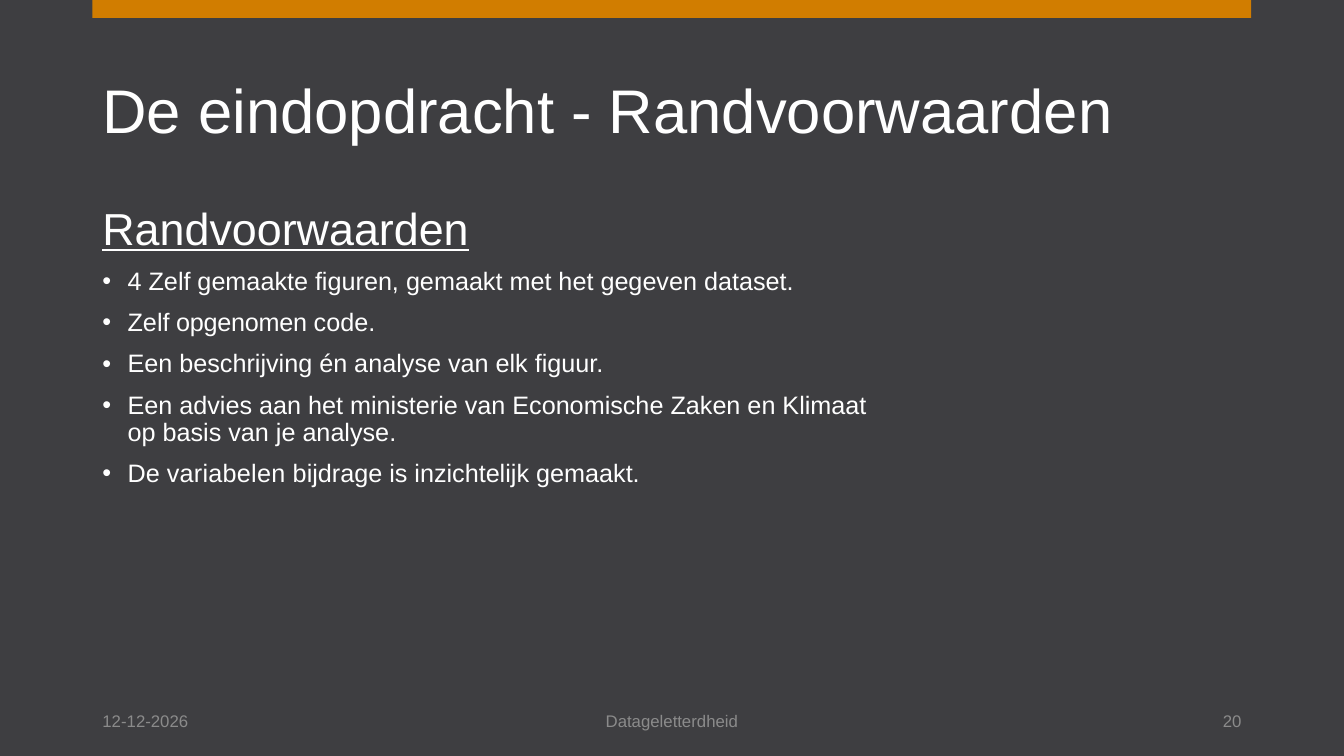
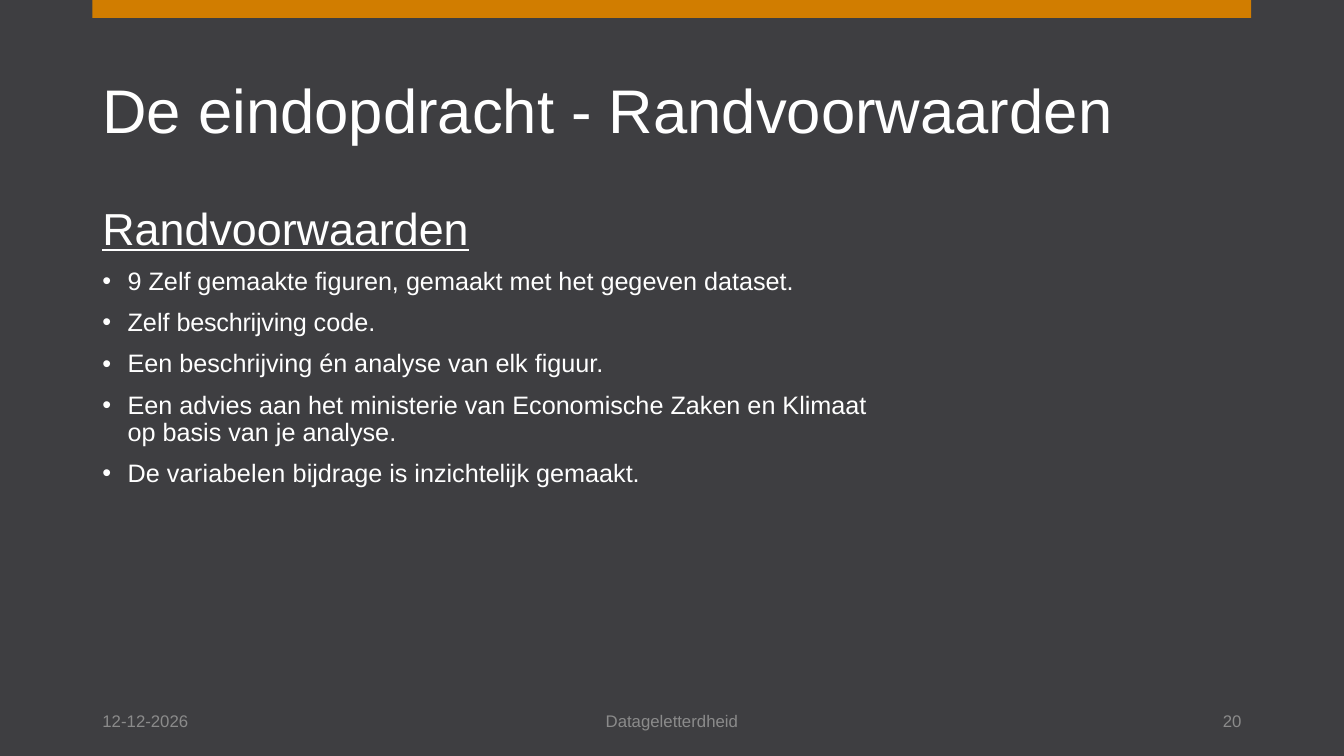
4: 4 -> 9
Zelf opgenomen: opgenomen -> beschrijving
